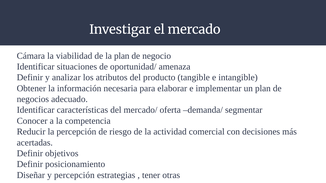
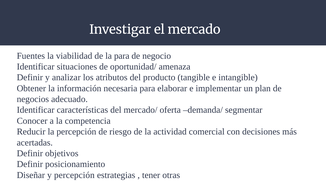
Cámara: Cámara -> Fuentes
la plan: plan -> para
